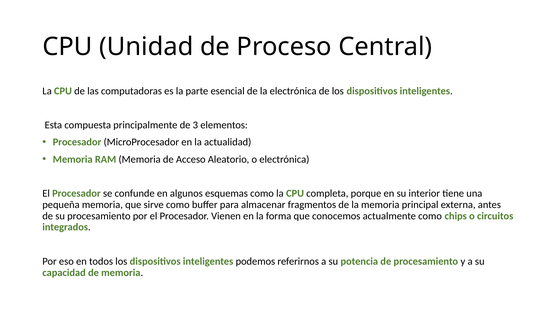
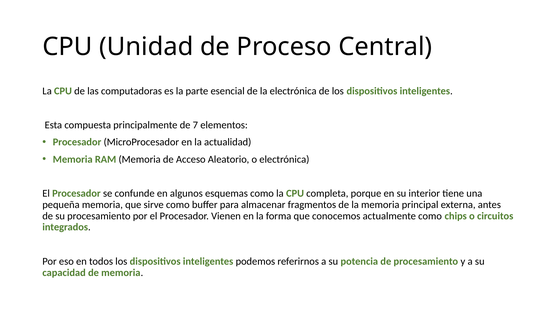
3: 3 -> 7
